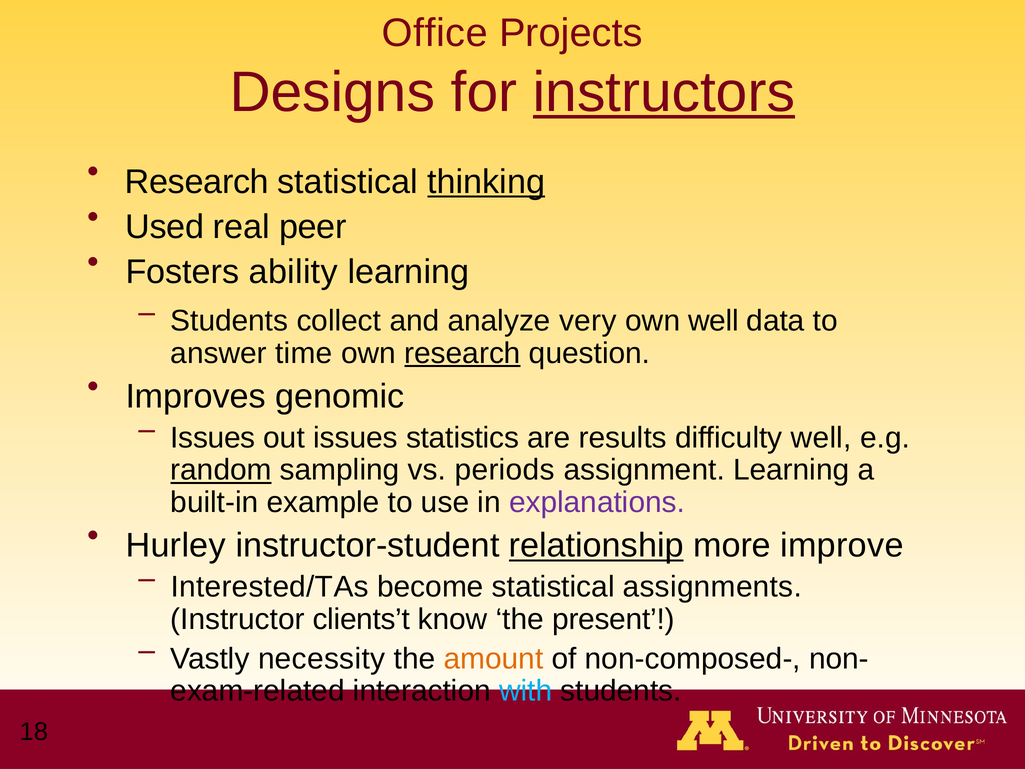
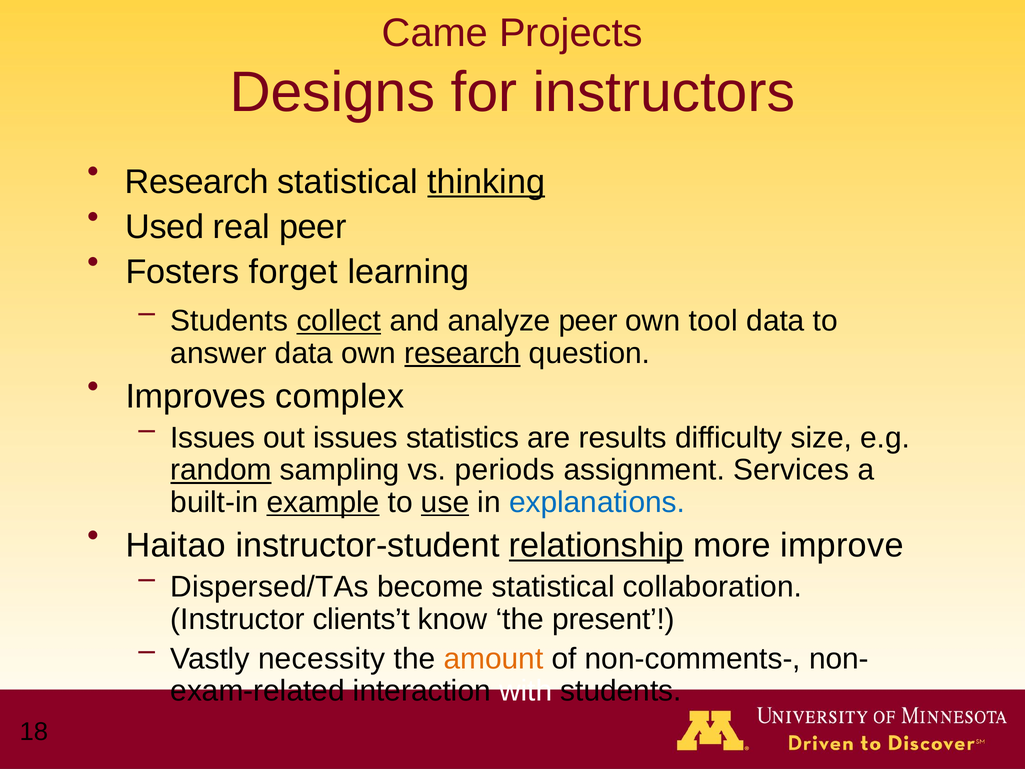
Office: Office -> Came
instructors underline: present -> none
ability: ability -> forget
collect underline: none -> present
analyze very: very -> peer
own well: well -> tool
answer time: time -> data
genomic: genomic -> complex
difficulty well: well -> size
assignment Learning: Learning -> Services
example underline: none -> present
use underline: none -> present
explanations colour: purple -> blue
Hurley: Hurley -> Haitao
Interested/TAs: Interested/TAs -> Dispersed/TAs
assignments: assignments -> collaboration
non-composed-: non-composed- -> non-comments-
with colour: light blue -> white
